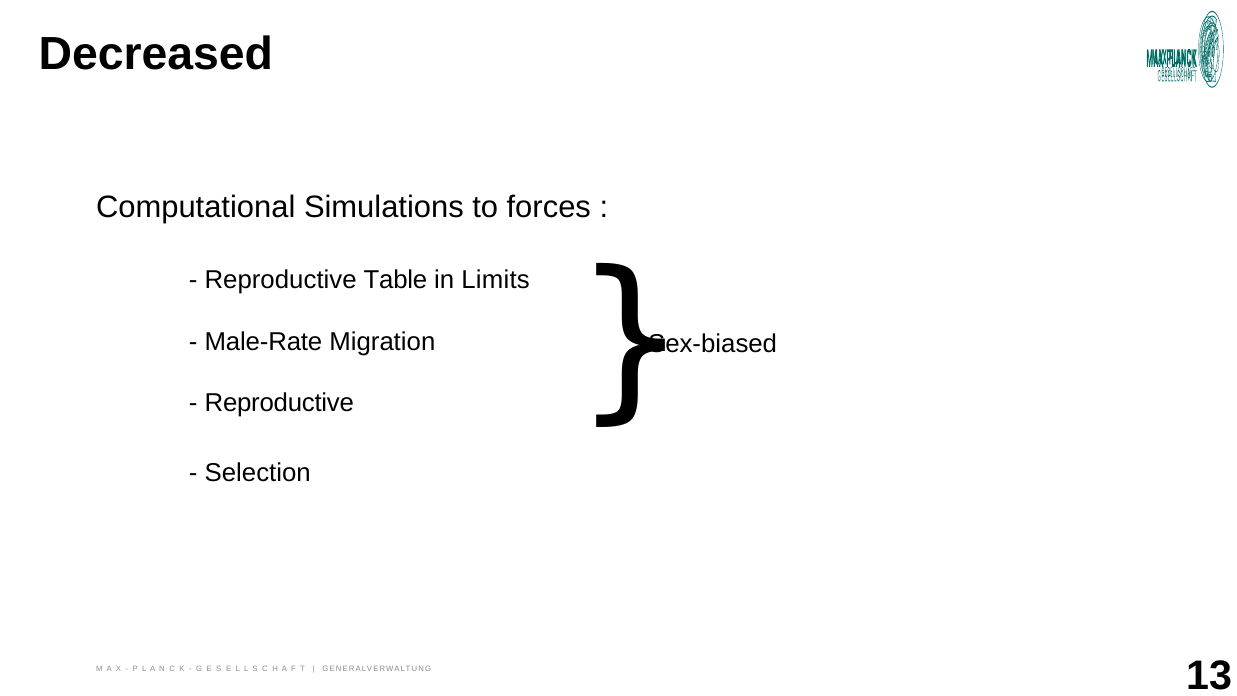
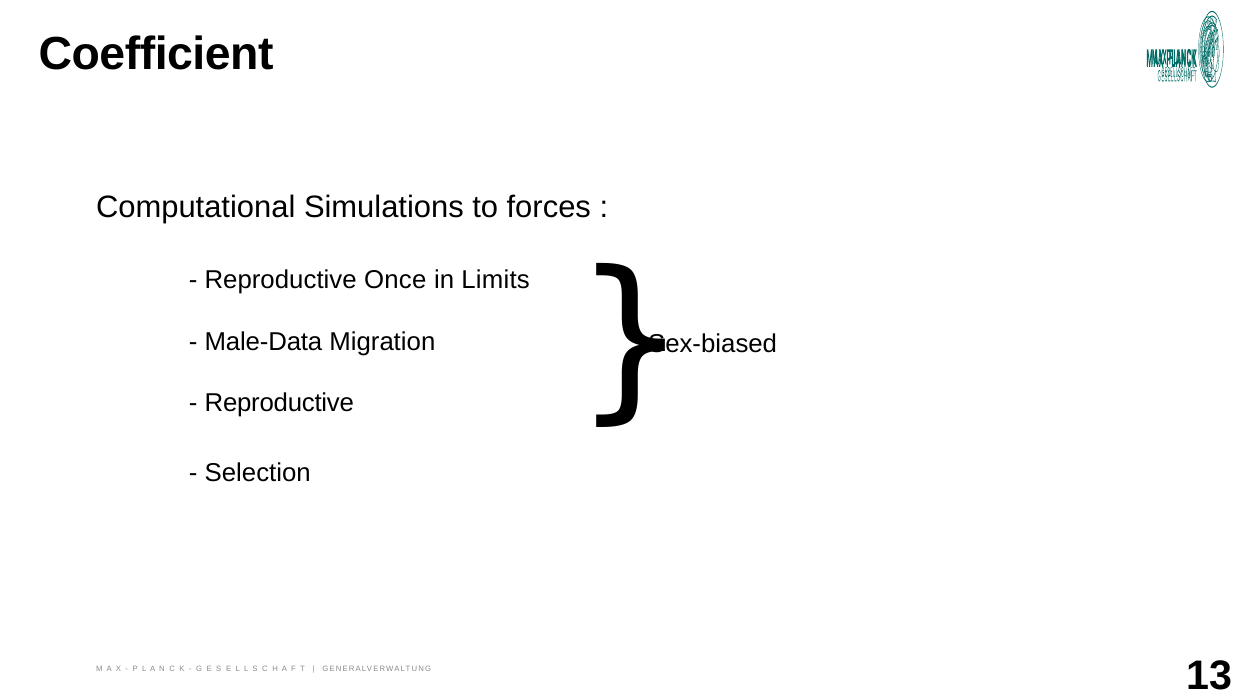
Decreased: Decreased -> Coefficient
Table: Table -> Once
Male-Rate: Male-Rate -> Male-Data
